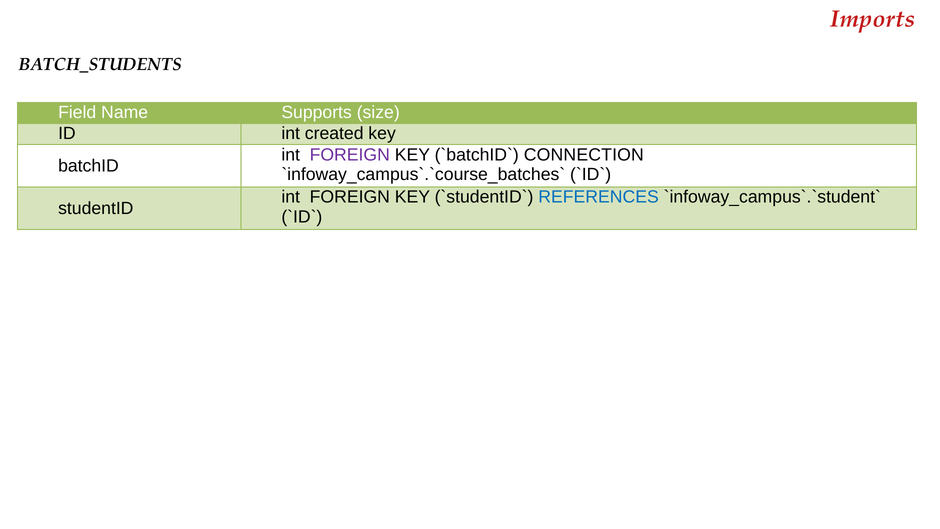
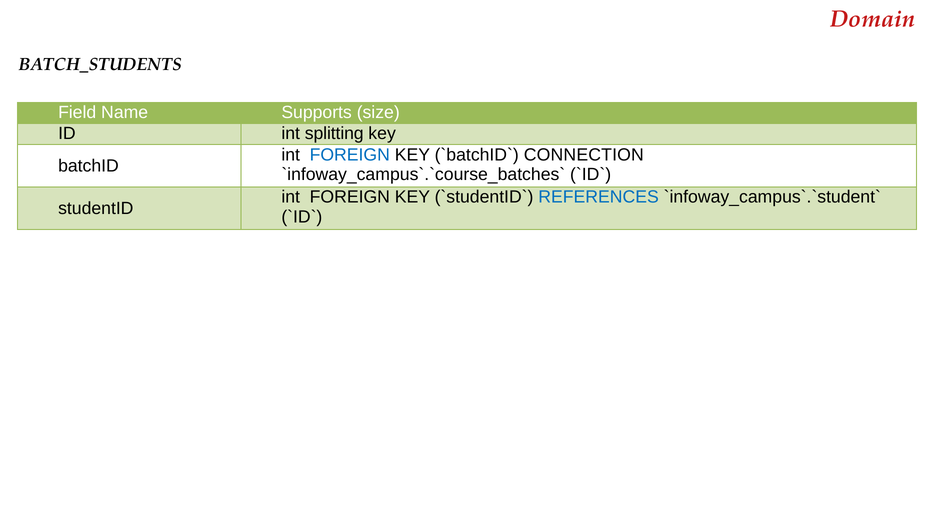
Imports: Imports -> Domain
created: created -> splitting
FOREIGN at (350, 155) colour: purple -> blue
